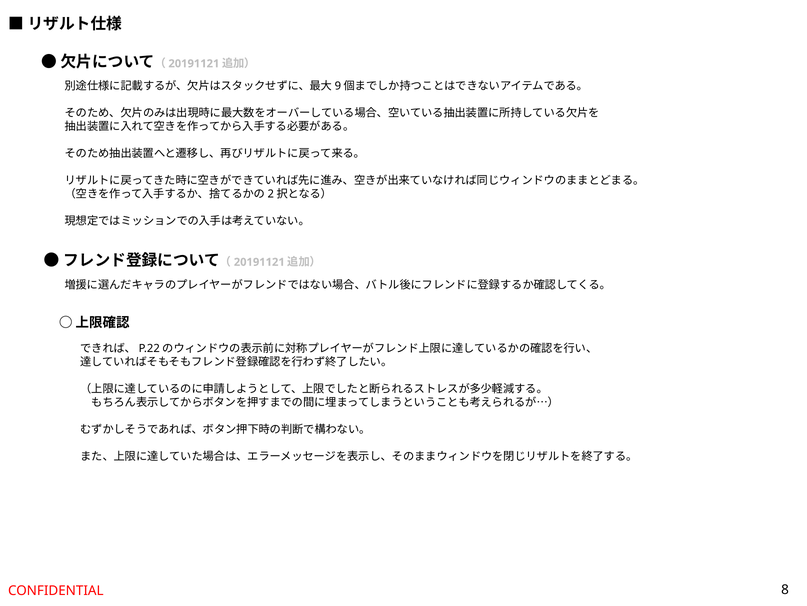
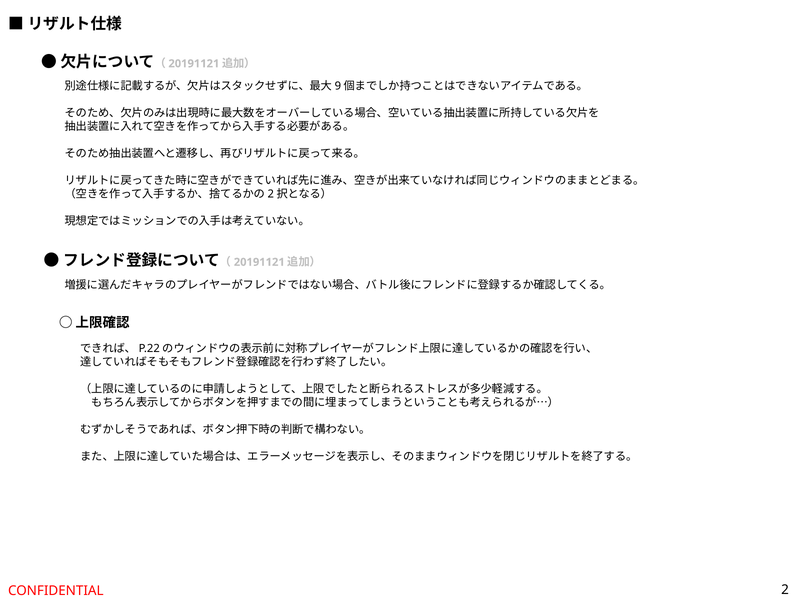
8: 8 -> 2
